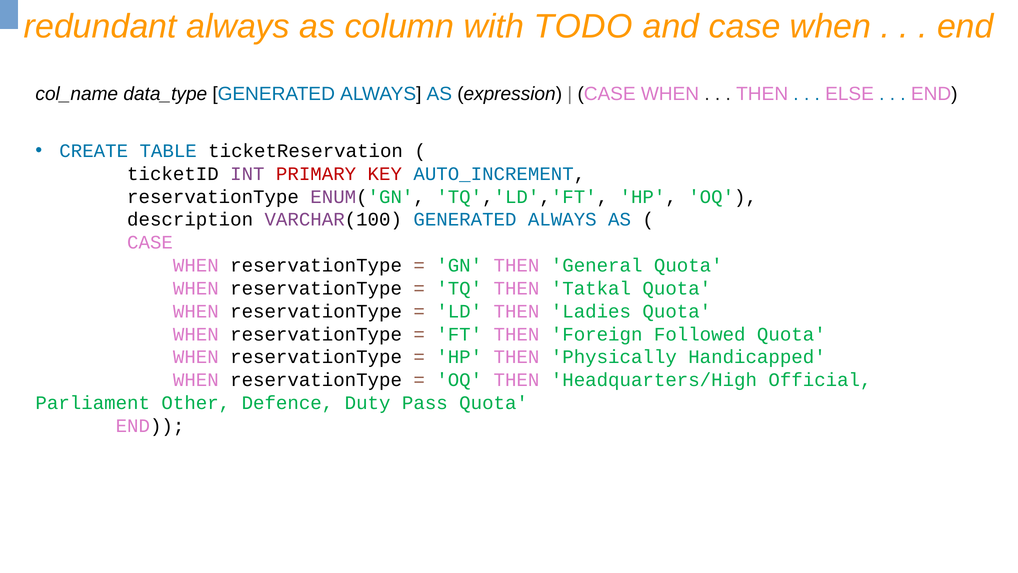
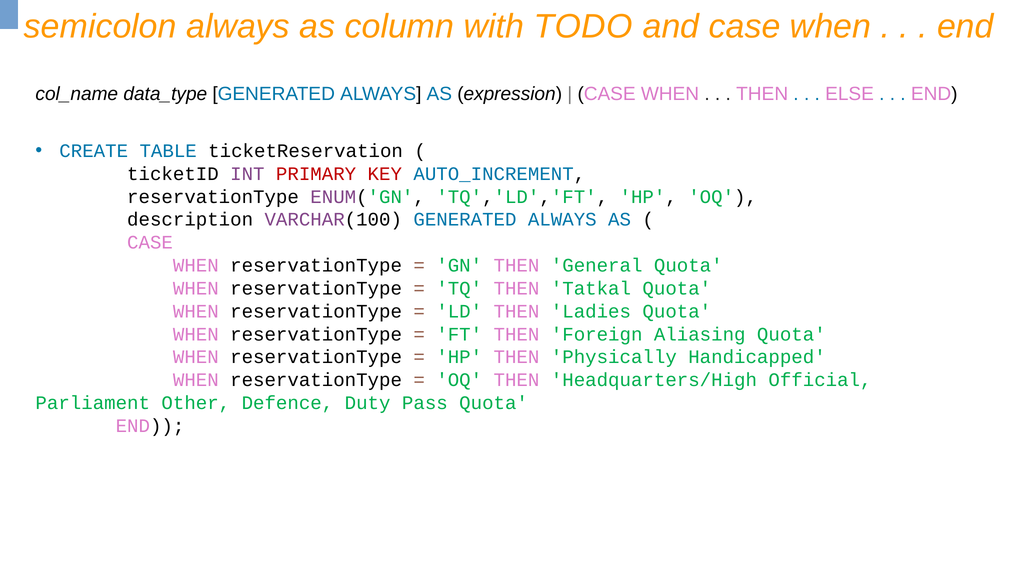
redundant: redundant -> semicolon
Followed: Followed -> Aliasing
